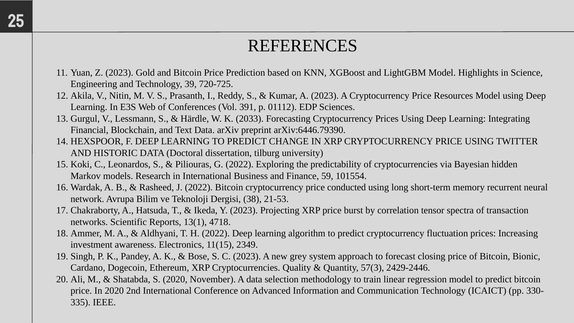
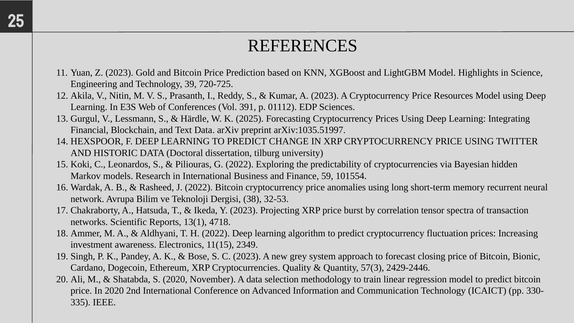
2033: 2033 -> 2025
arXiv:6446.79390: arXiv:6446.79390 -> arXiv:1035.51997
conducted: conducted -> anomalies
21-53: 21-53 -> 32-53
